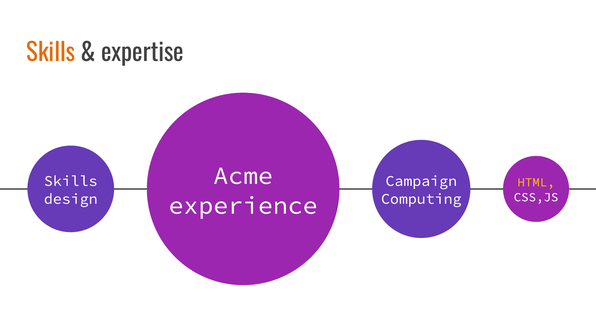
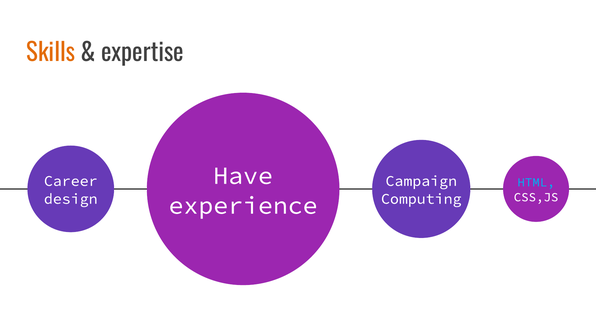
Acme: Acme -> Have
Skills at (71, 181): Skills -> Career
HTML colour: yellow -> light blue
